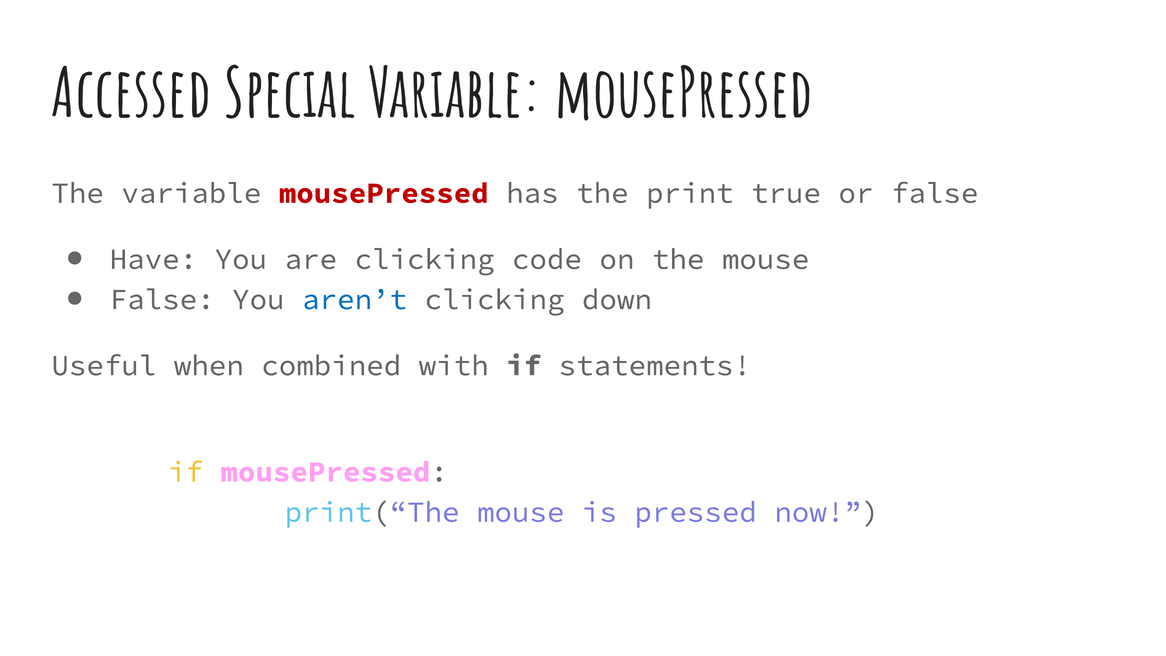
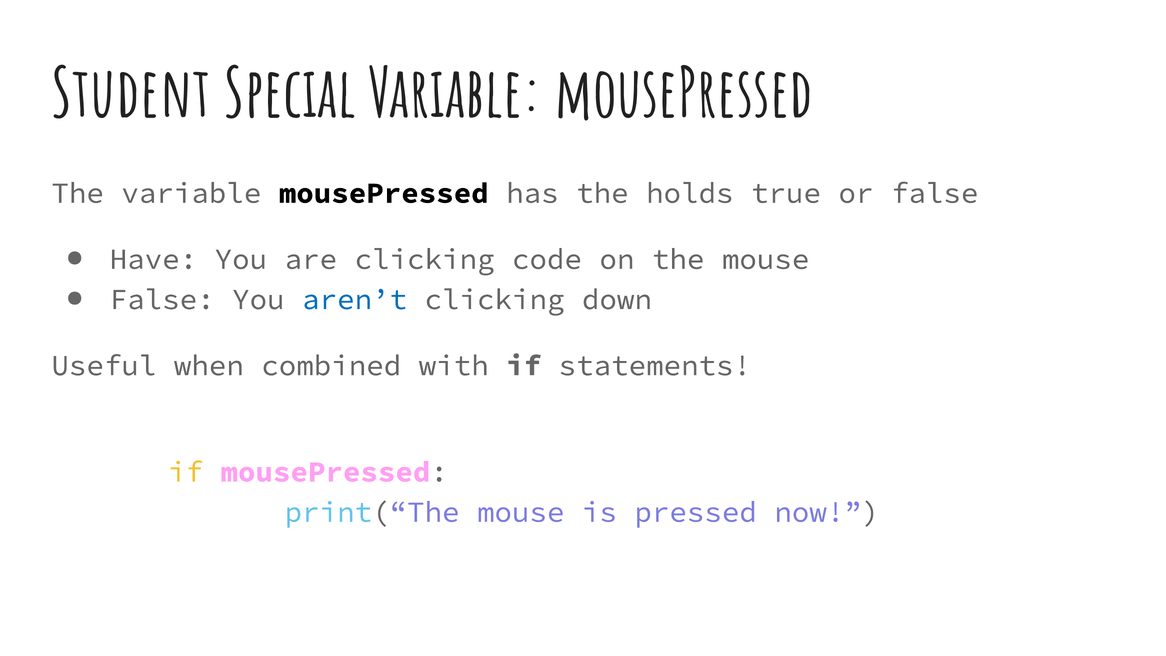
Accessed: Accessed -> Student
mousePressed at (384, 193) colour: red -> black
print: print -> holds
